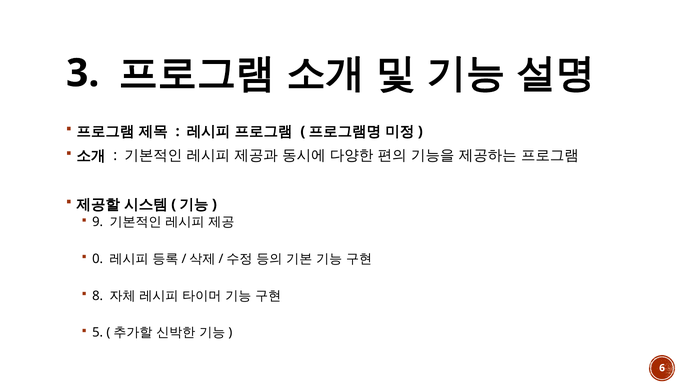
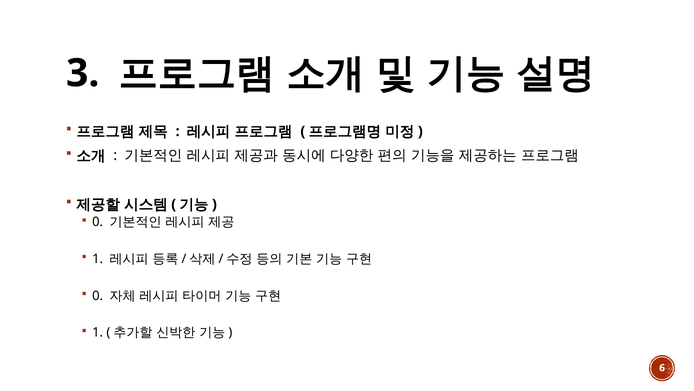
9 at (98, 222): 9 -> 0
0 at (98, 259): 0 -> 1
8 at (98, 295): 8 -> 0
5 at (98, 332): 5 -> 1
